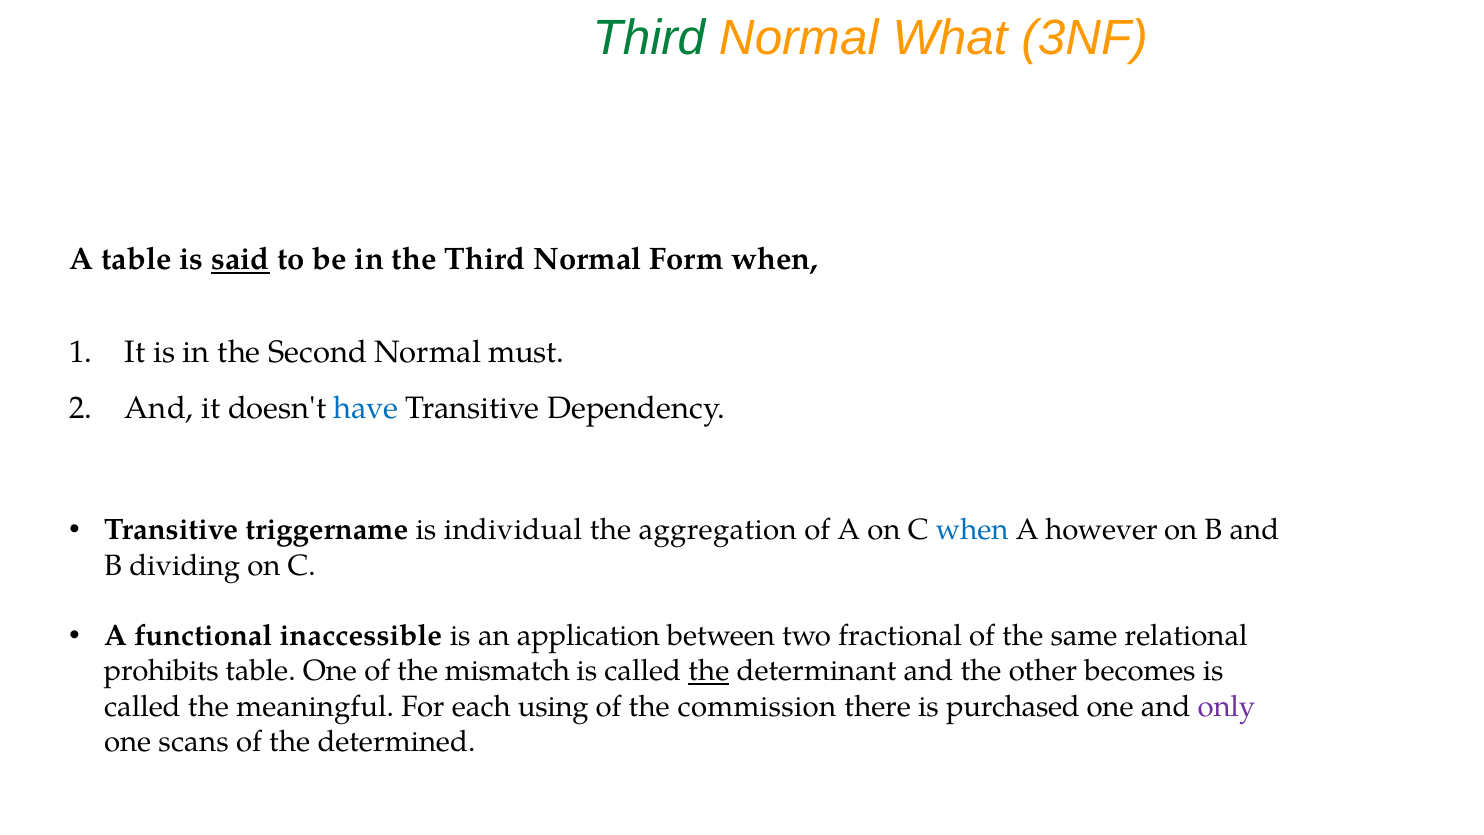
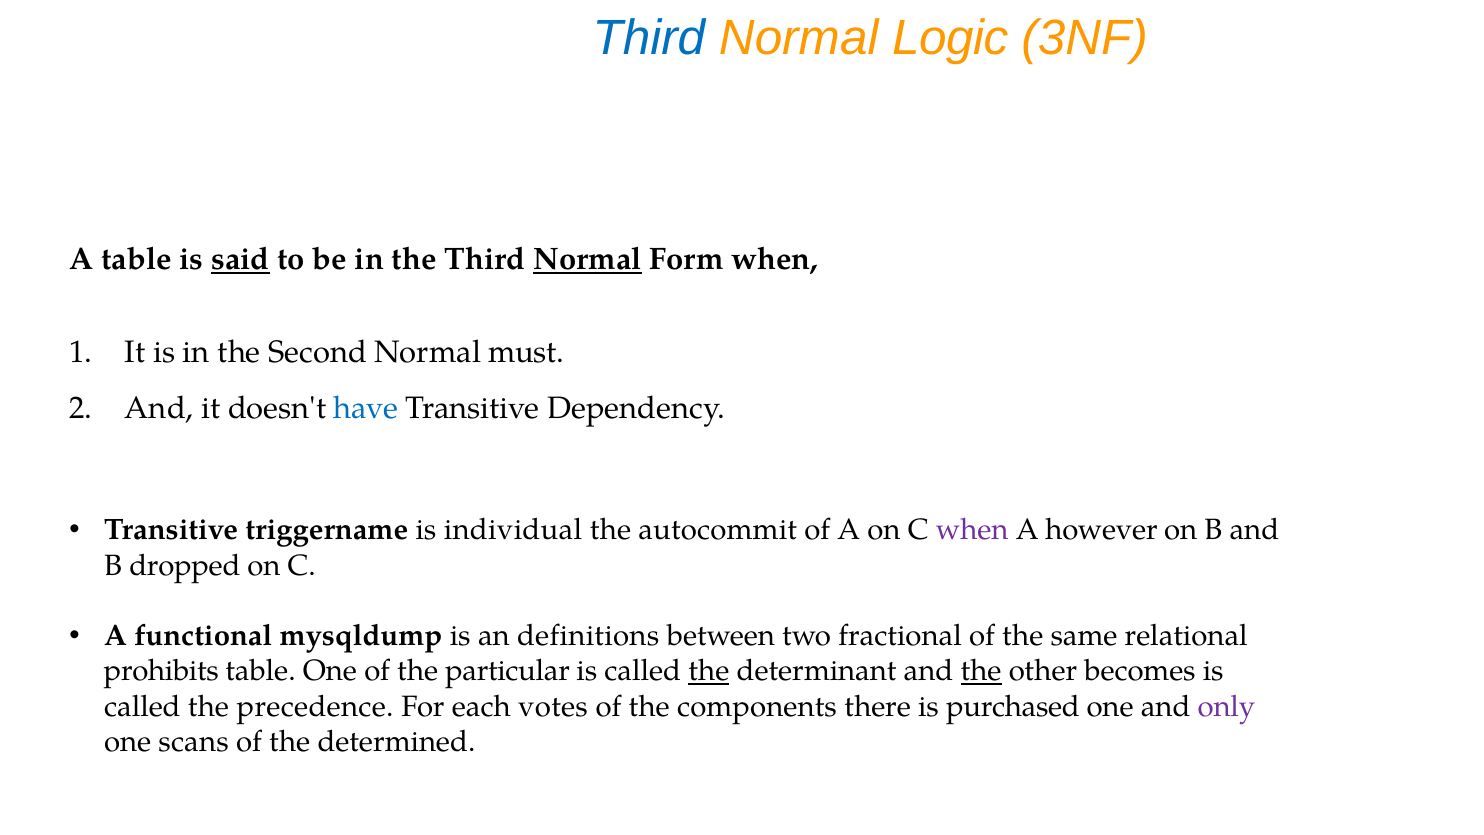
Third at (649, 39) colour: green -> blue
What: What -> Logic
Normal at (588, 259) underline: none -> present
aggregation: aggregation -> autocommit
when at (972, 530) colour: blue -> purple
dividing: dividing -> dropped
inaccessible: inaccessible -> mysqldump
application: application -> definitions
mismatch: mismatch -> particular
the at (981, 671) underline: none -> present
meaningful: meaningful -> precedence
using: using -> votes
commission: commission -> components
